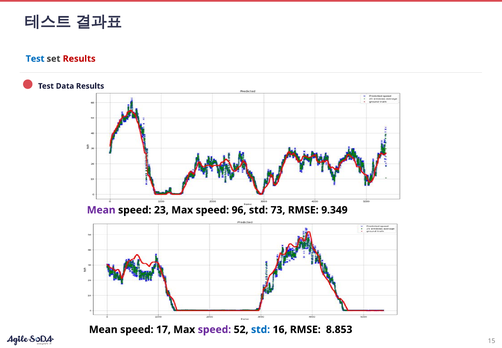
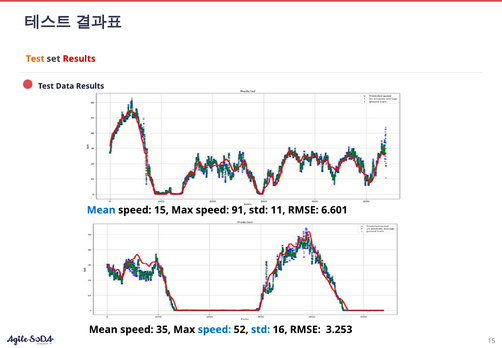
Test at (35, 59) colour: blue -> orange
Mean at (101, 210) colour: purple -> blue
speed 23: 23 -> 15
96: 96 -> 91
73: 73 -> 11
9.349: 9.349 -> 6.601
17: 17 -> 35
speed at (214, 329) colour: purple -> blue
8.853: 8.853 -> 3.253
